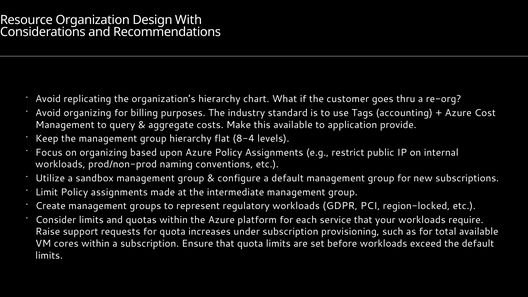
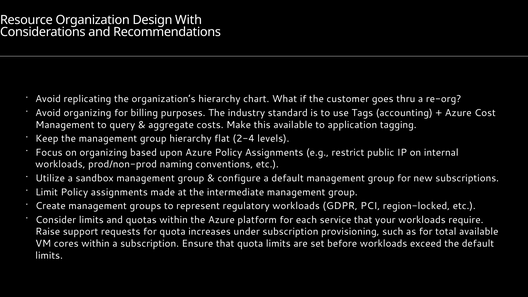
provide: provide -> tagging
8-4: 8-4 -> 2-4
